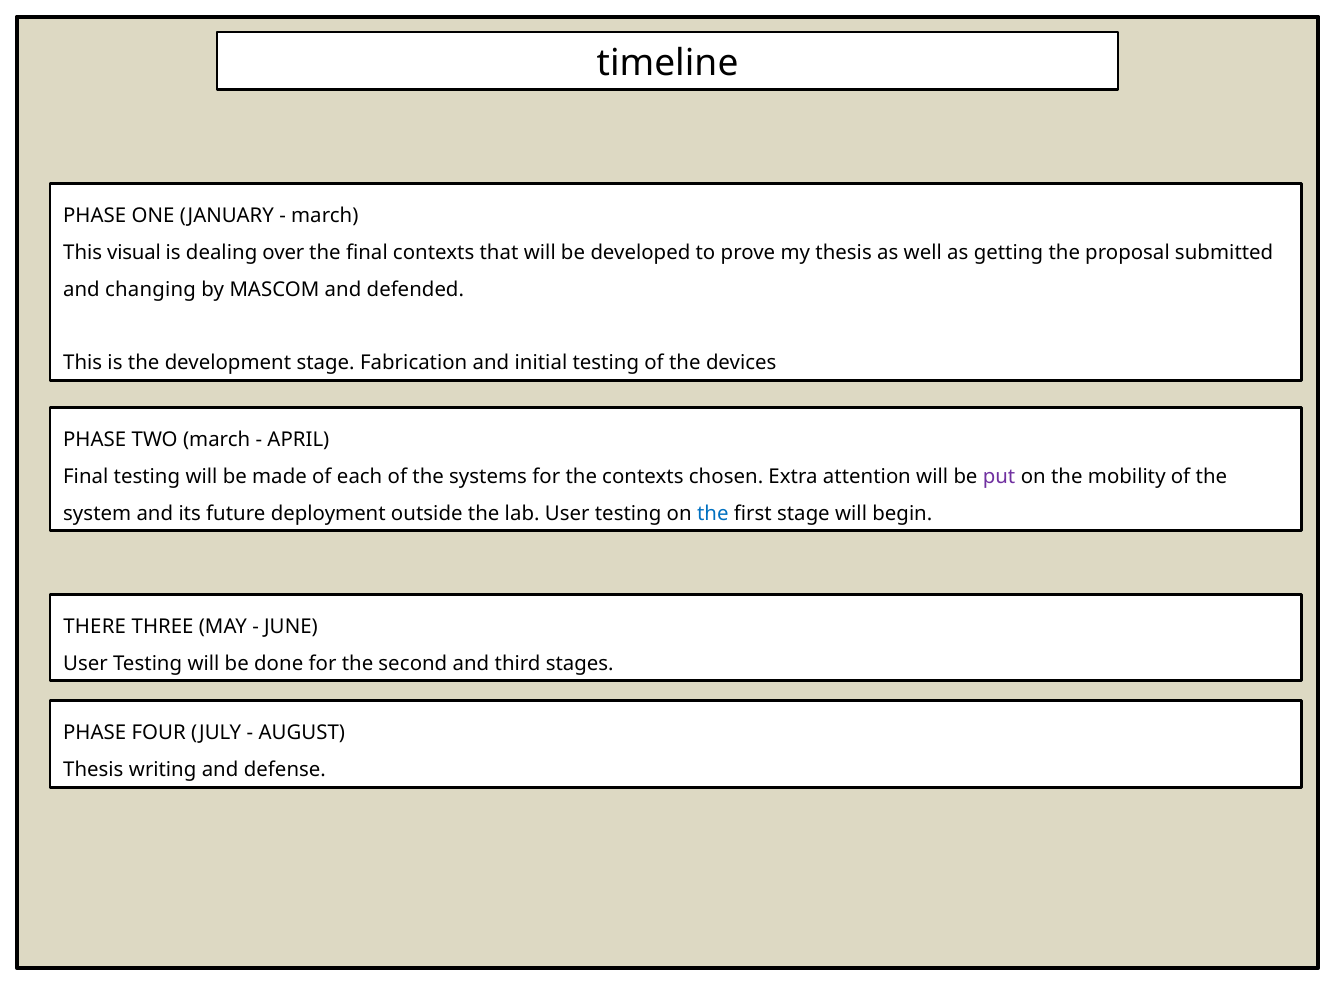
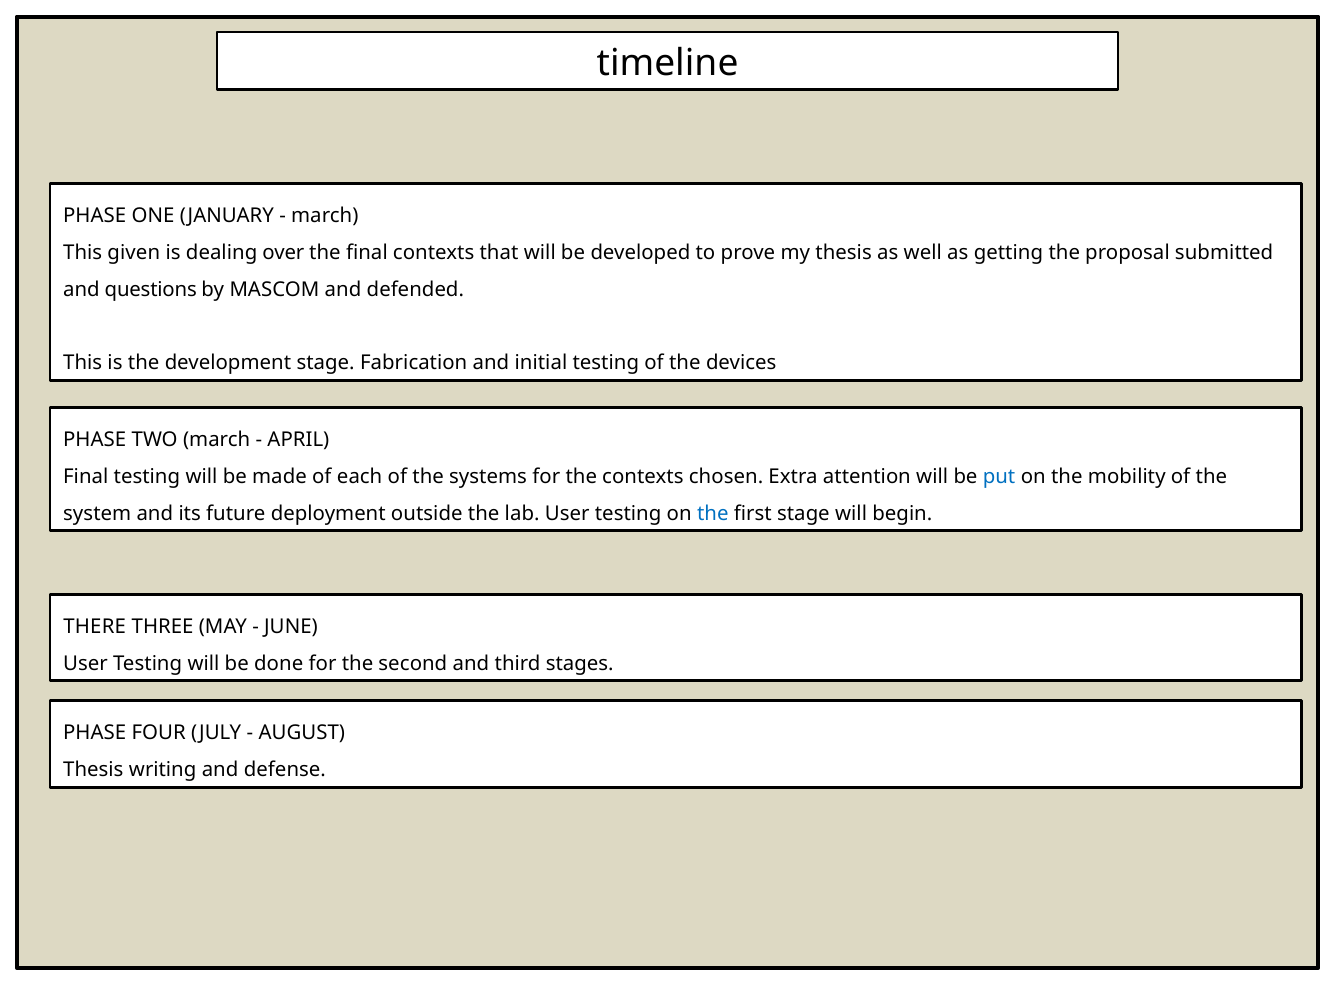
visual: visual -> given
changing: changing -> questions
put colour: purple -> blue
